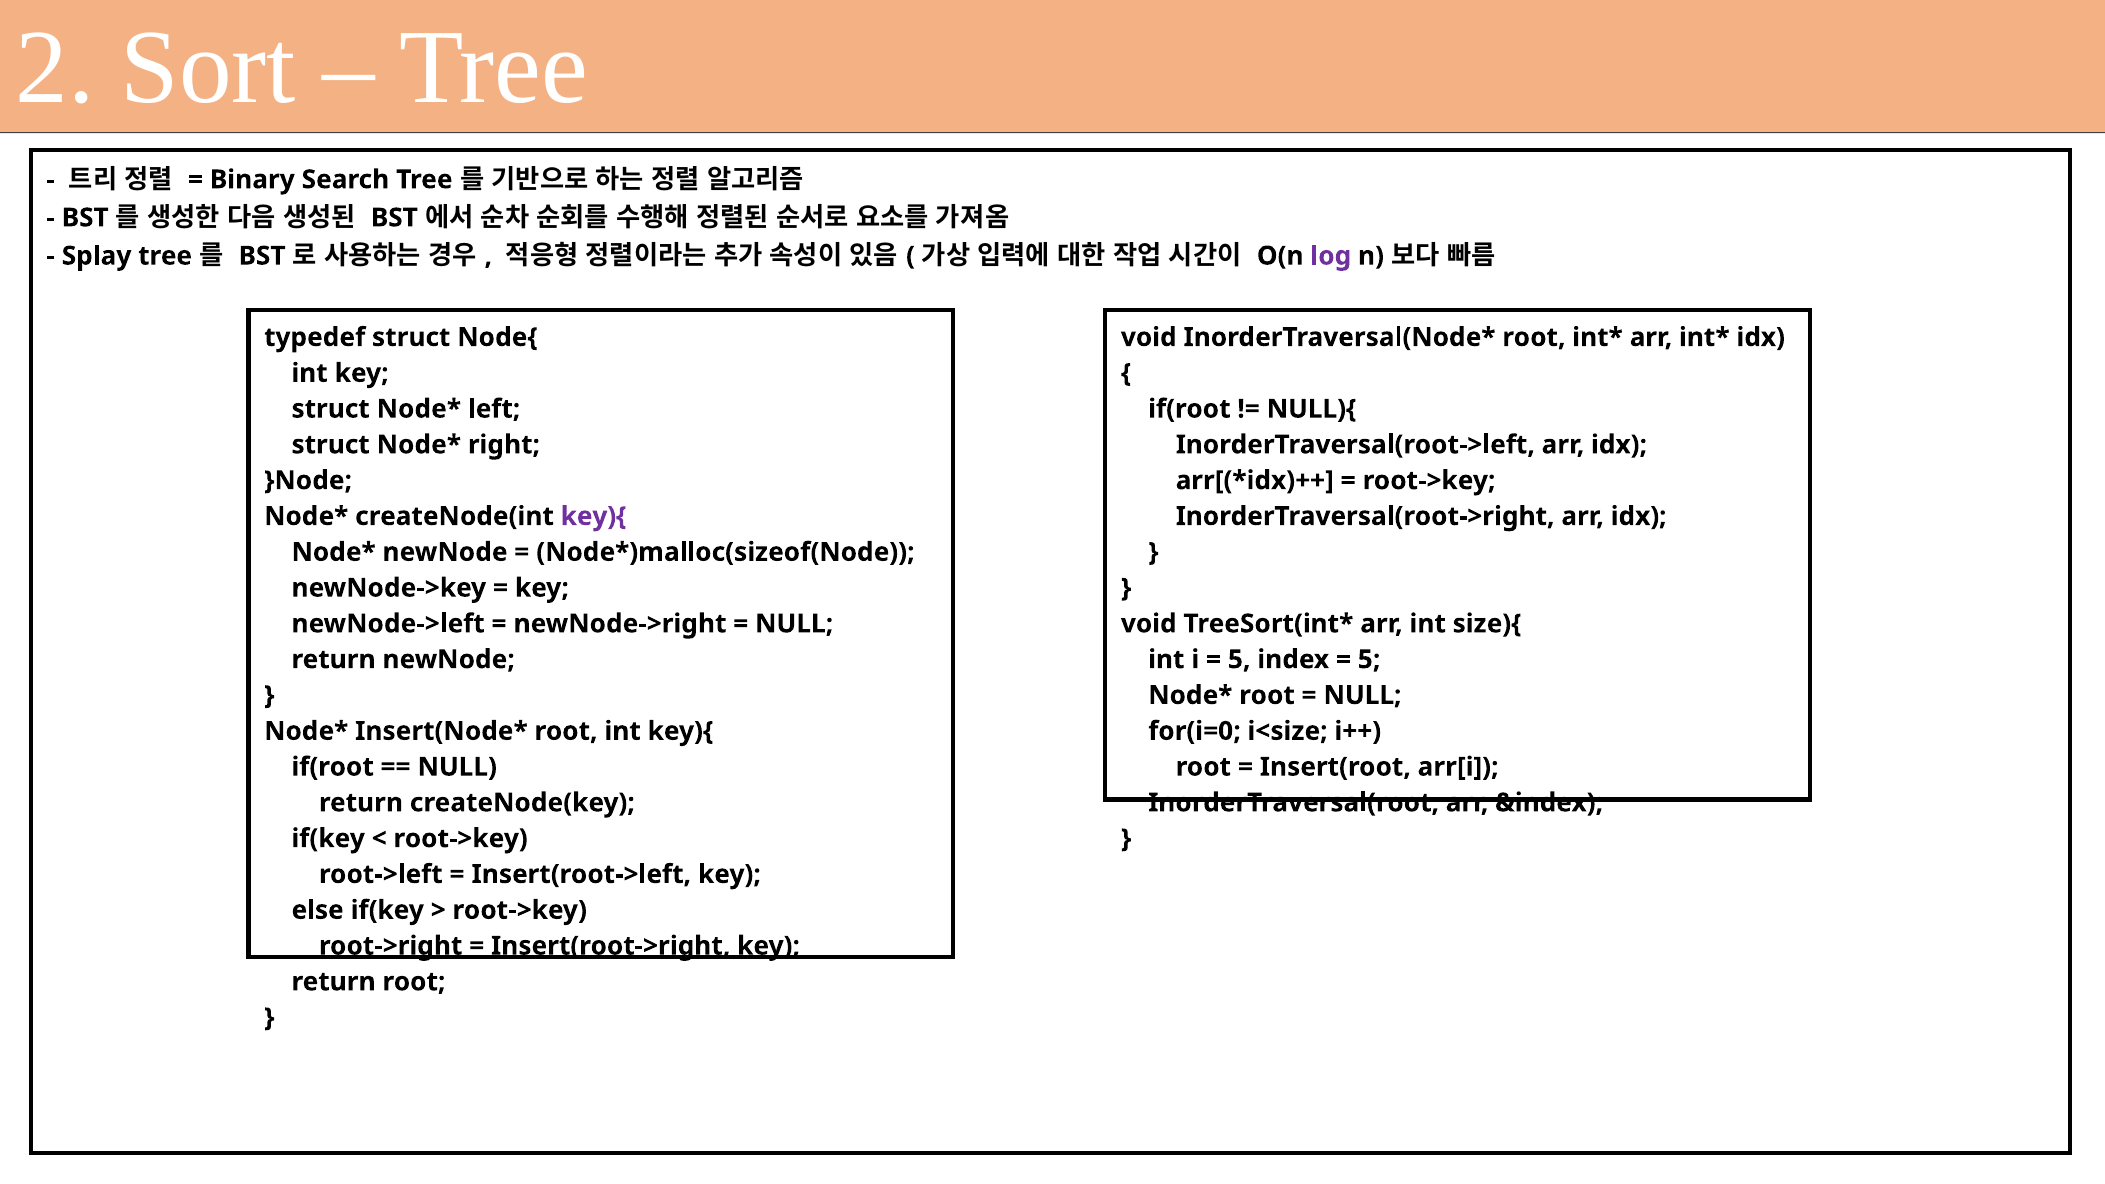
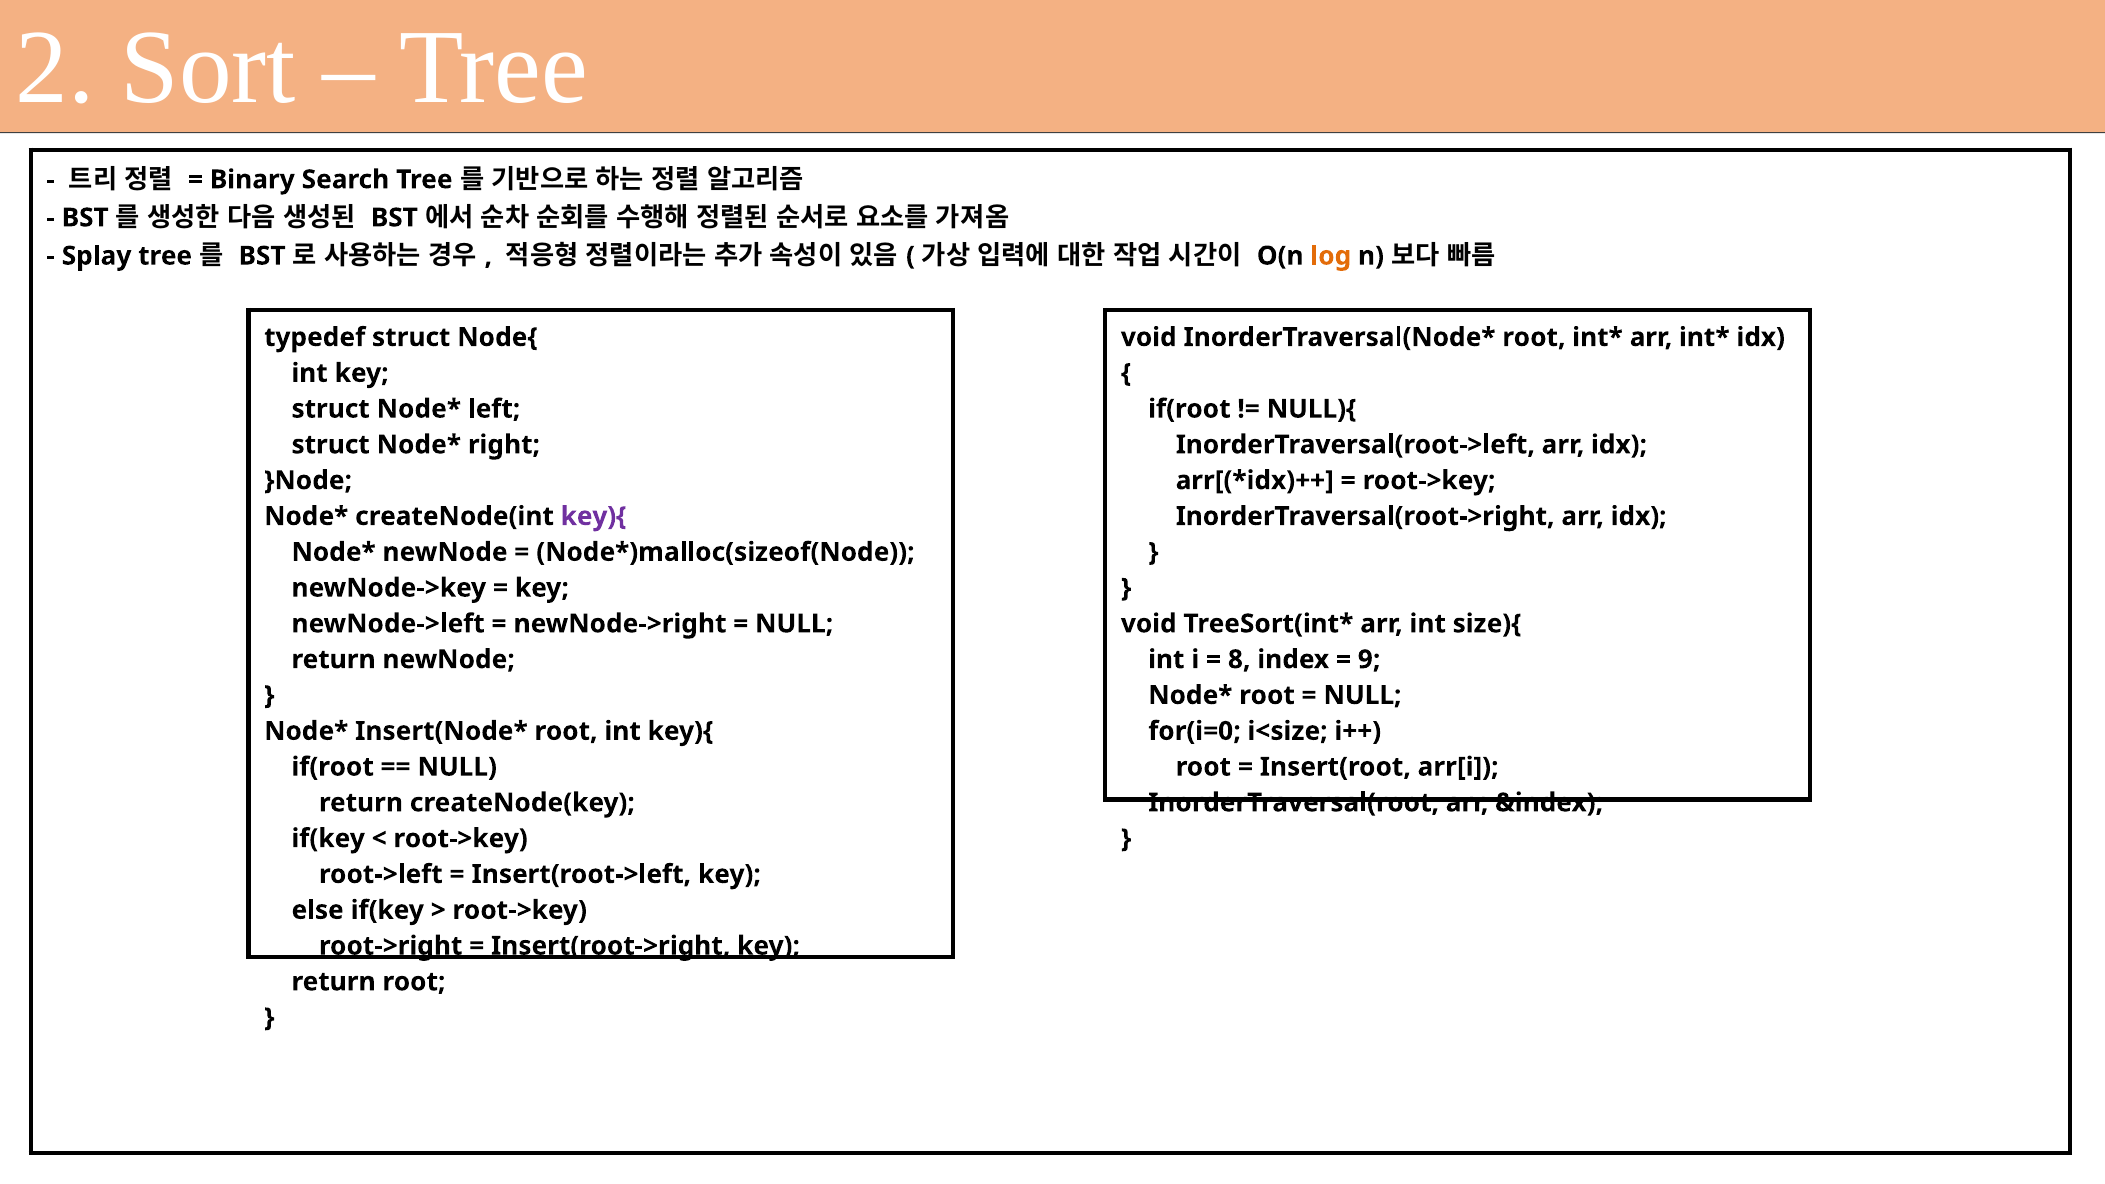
log colour: purple -> orange
5 at (1239, 660): 5 -> 8
5 at (1369, 660): 5 -> 9
